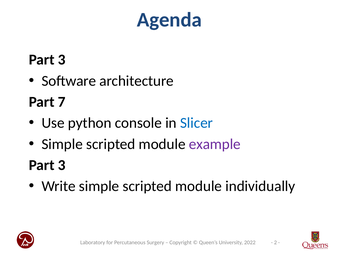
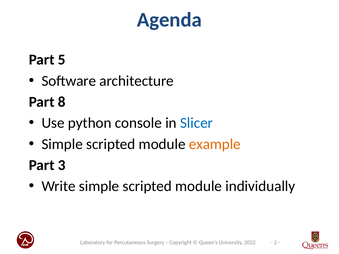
3 at (62, 60): 3 -> 5
7: 7 -> 8
example colour: purple -> orange
